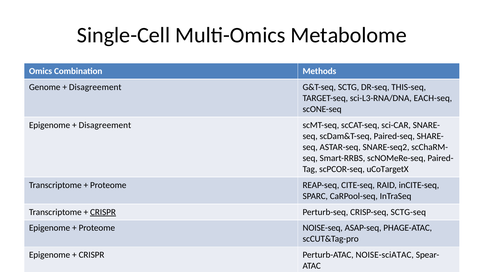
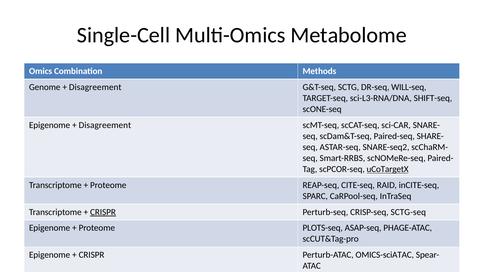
THIS-seq: THIS-seq -> WILL-seq
EACH-seq: EACH-seq -> SHIFT-seq
uCoTargetX underline: none -> present
NOISE-seq: NOISE-seq -> PLOTS-seq
NOISE-sciATAC: NOISE-sciATAC -> OMICS-sciATAC
